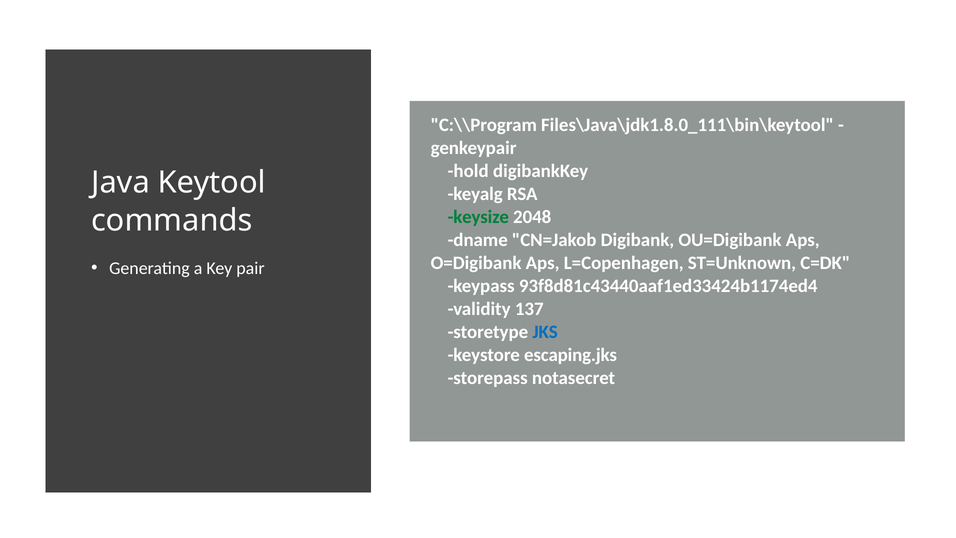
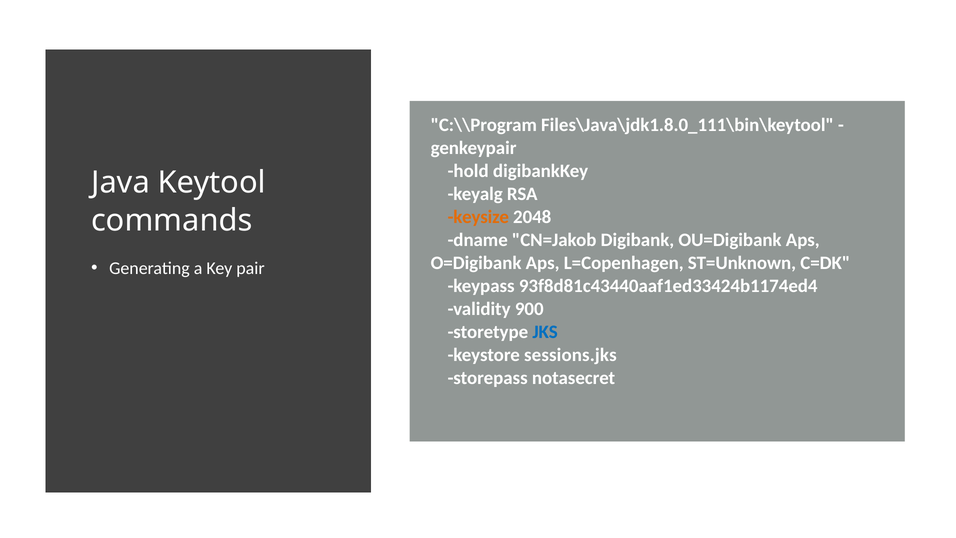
keysize colour: green -> orange
137: 137 -> 900
escaping.jks: escaping.jks -> sessions.jks
